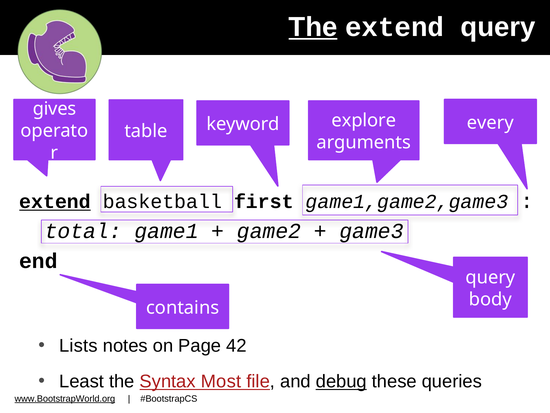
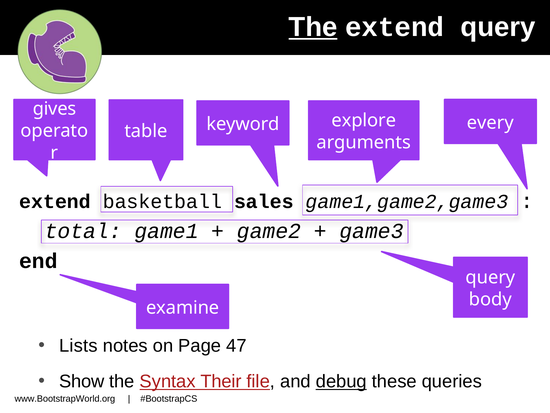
extend at (55, 201) underline: present -> none
first: first -> sales
contains: contains -> examine
42: 42 -> 47
Least: Least -> Show
Most: Most -> Their
www.BootstrapWorld.org underline: present -> none
